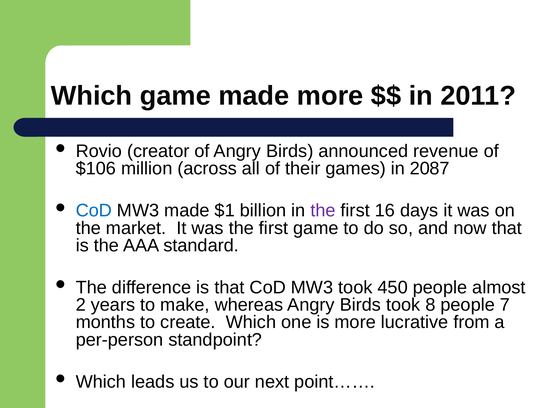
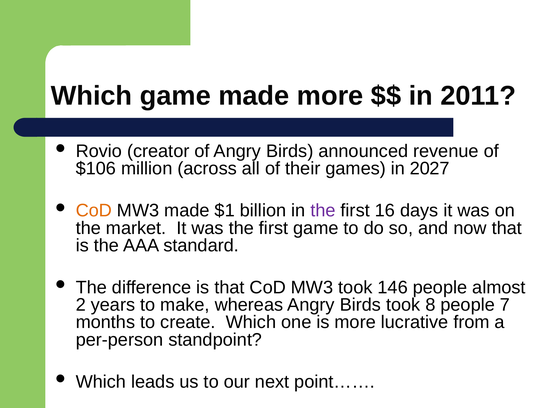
2087: 2087 -> 2027
CoD at (94, 211) colour: blue -> orange
450: 450 -> 146
